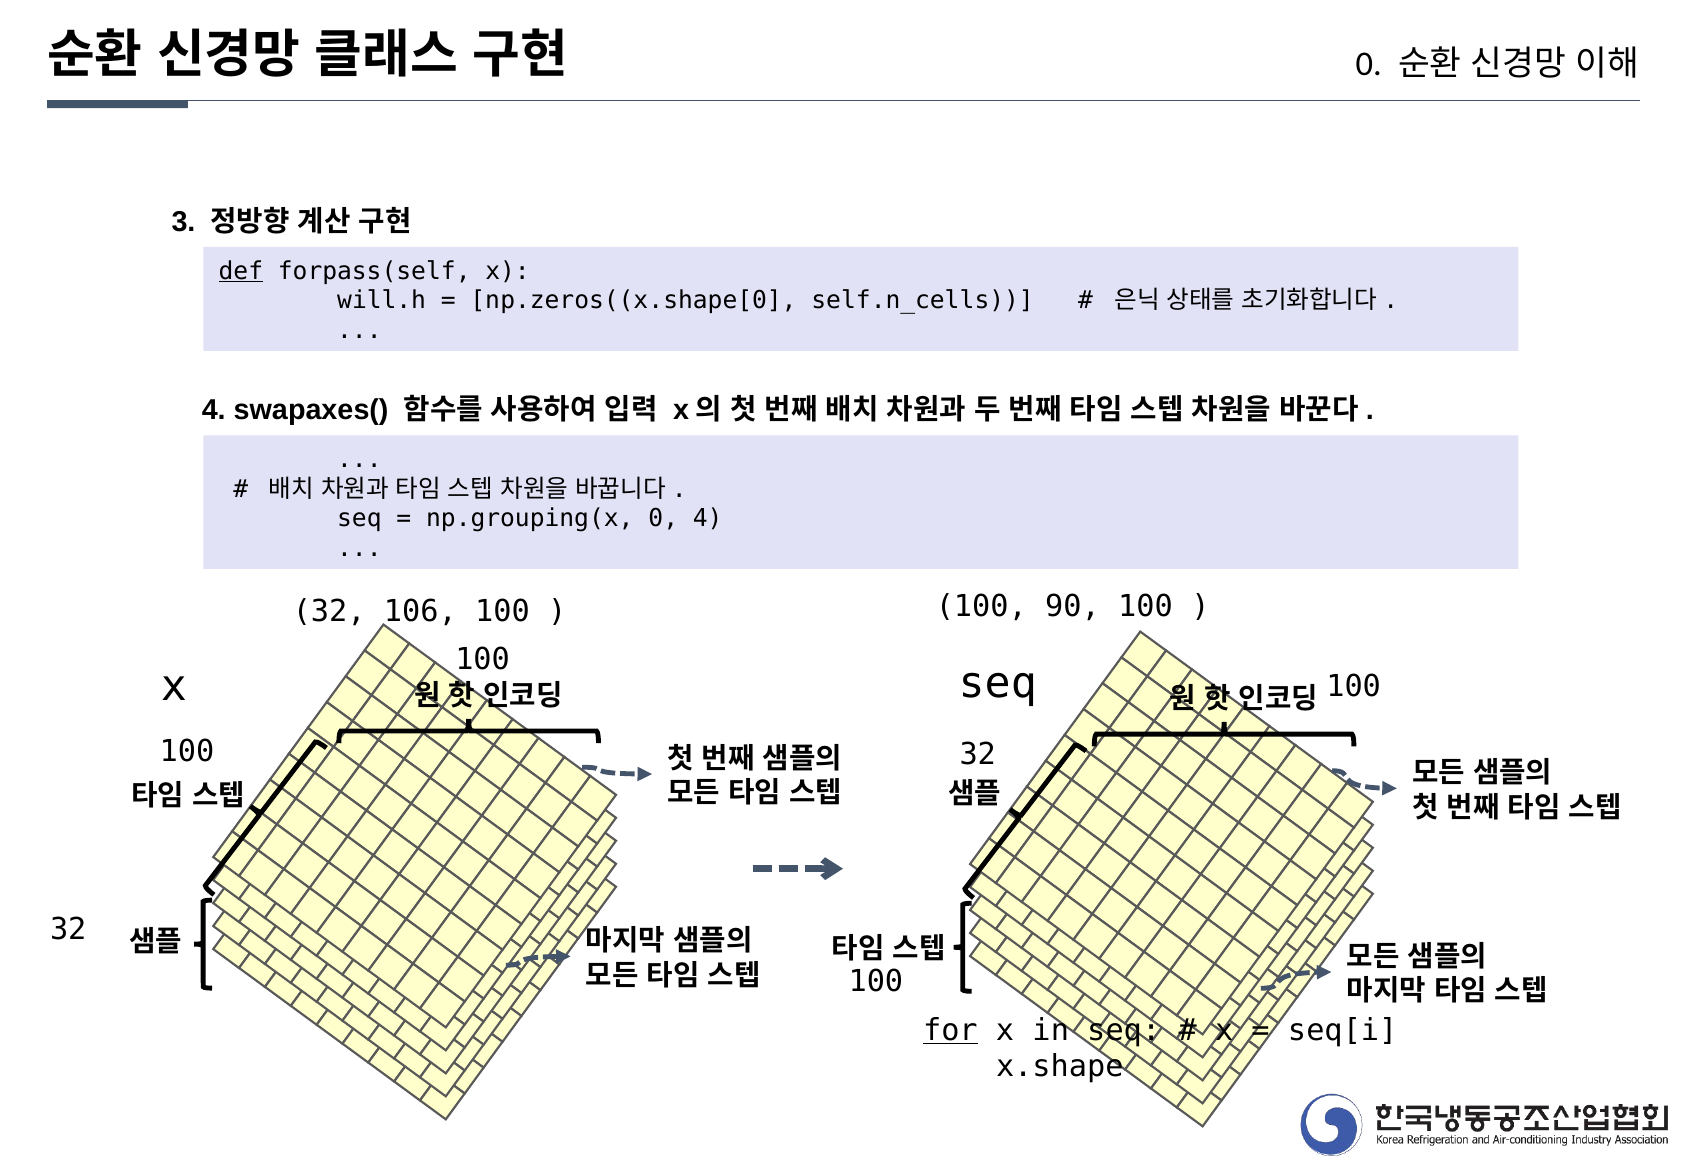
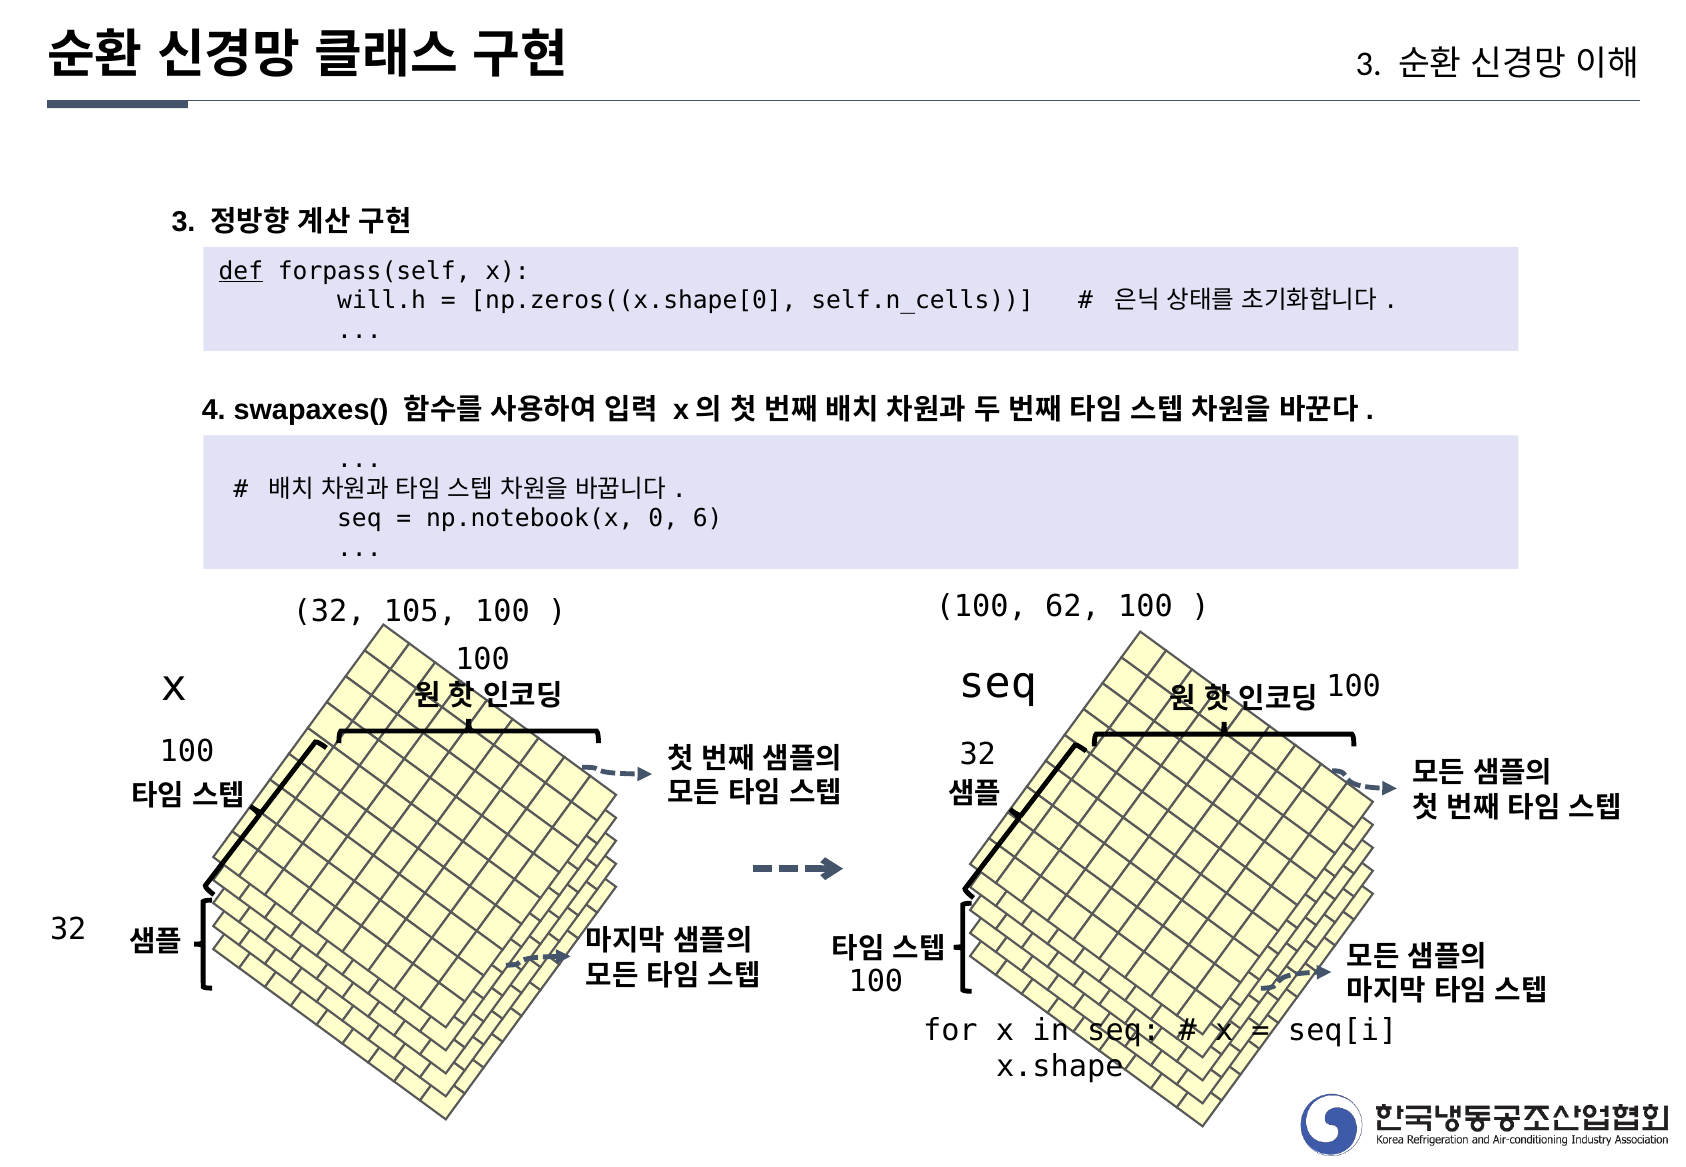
0 at (1369, 64): 0 -> 3
np.grouping(x: np.grouping(x -> np.notebook(x
0 4: 4 -> 6
106: 106 -> 105
90: 90 -> 62
for underline: present -> none
